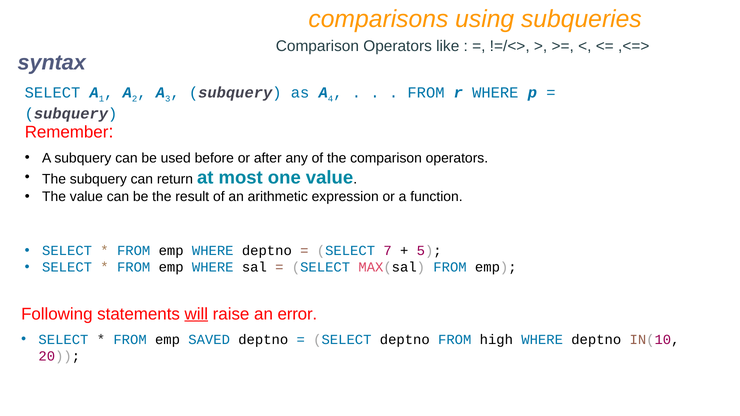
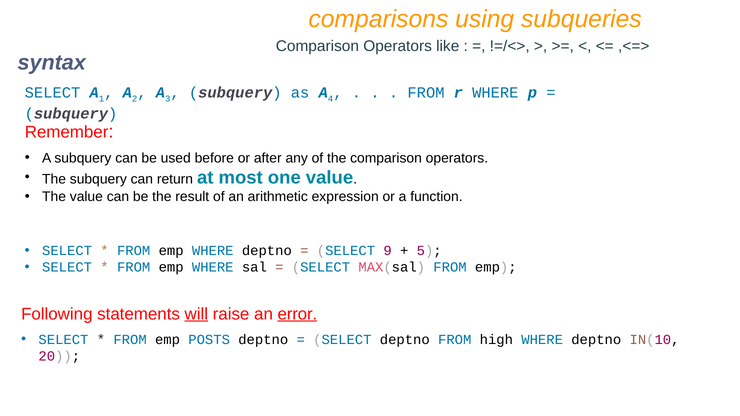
7: 7 -> 9
error underline: none -> present
SAVED: SAVED -> POSTS
